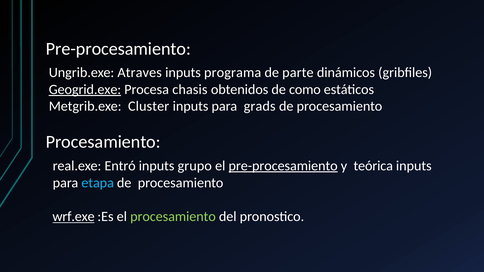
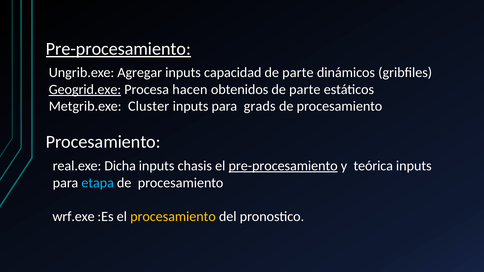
Pre-procesamiento at (118, 49) underline: none -> present
Atraves: Atraves -> Agregar
programa: programa -> capacidad
chasis: chasis -> hacen
obtenidos de como: como -> parte
Entró: Entró -> Dicha
grupo: grupo -> chasis
wrf.exe underline: present -> none
procesamiento at (173, 217) colour: light green -> yellow
